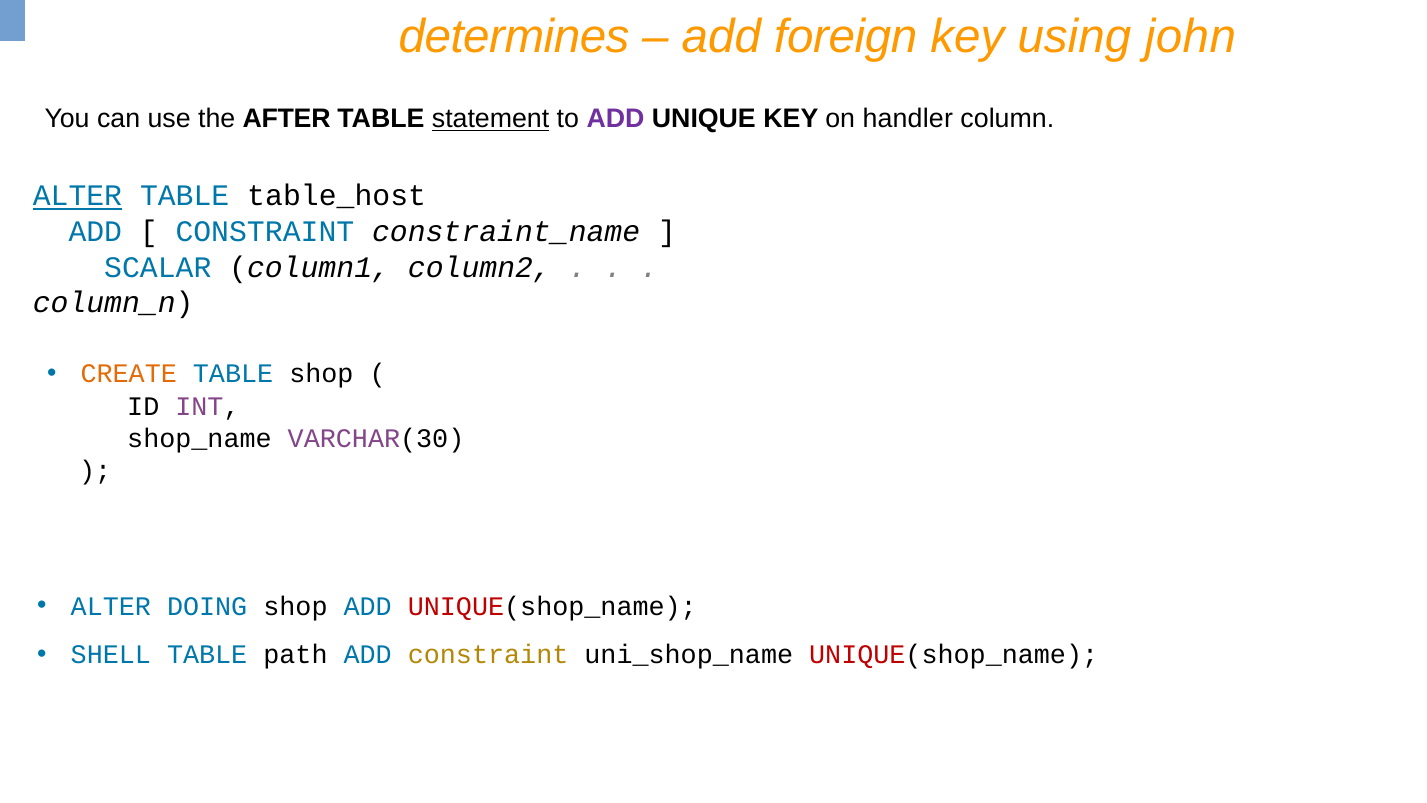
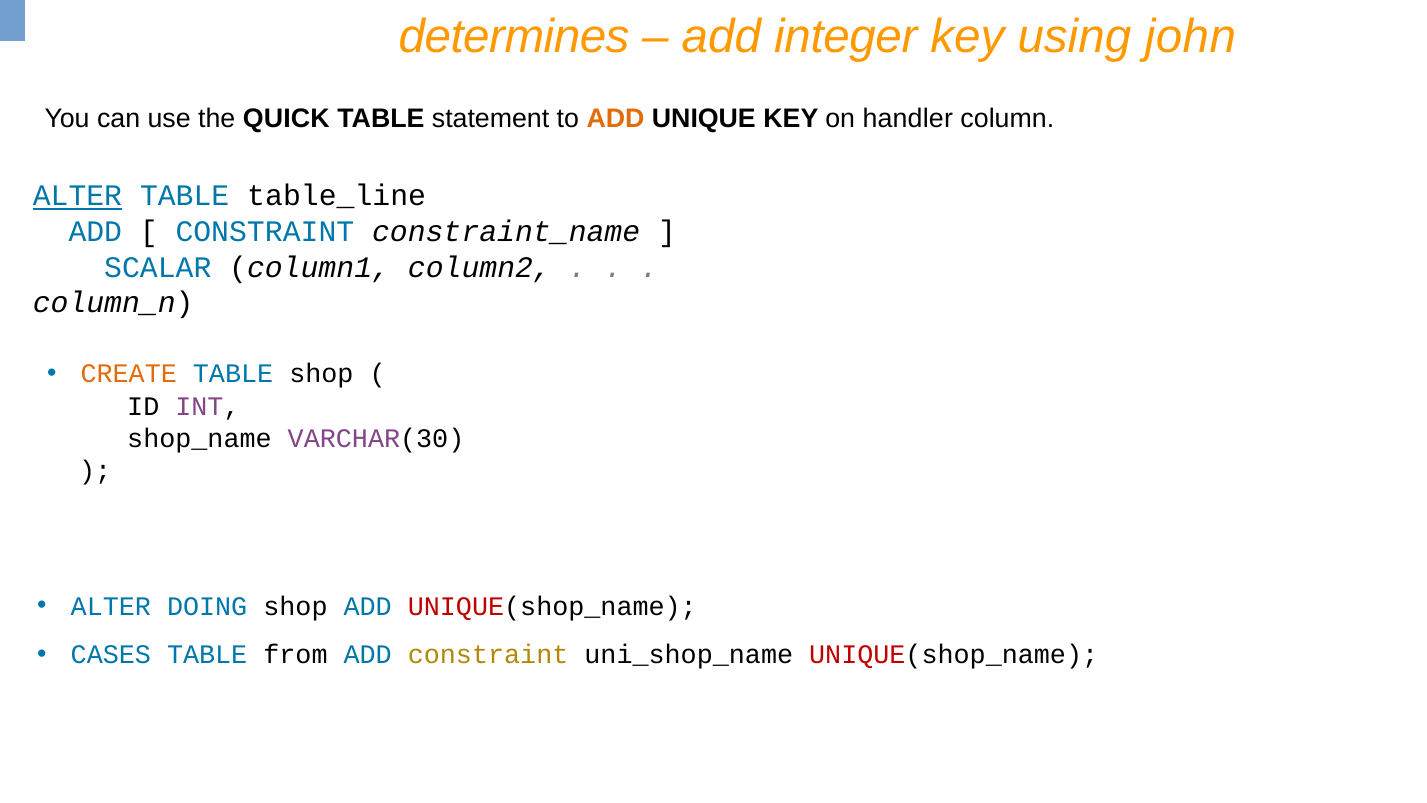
foreign: foreign -> integer
AFTER: AFTER -> QUICK
statement underline: present -> none
ADD at (616, 119) colour: purple -> orange
table_host: table_host -> table_line
SHELL: SHELL -> CASES
path: path -> from
